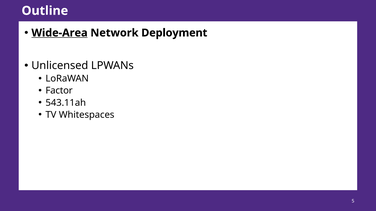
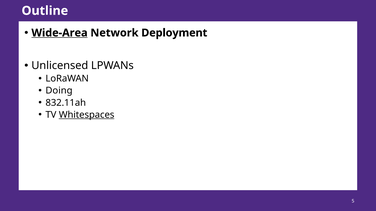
Factor: Factor -> Doing
543.11ah: 543.11ah -> 832.11ah
Whitespaces underline: none -> present
